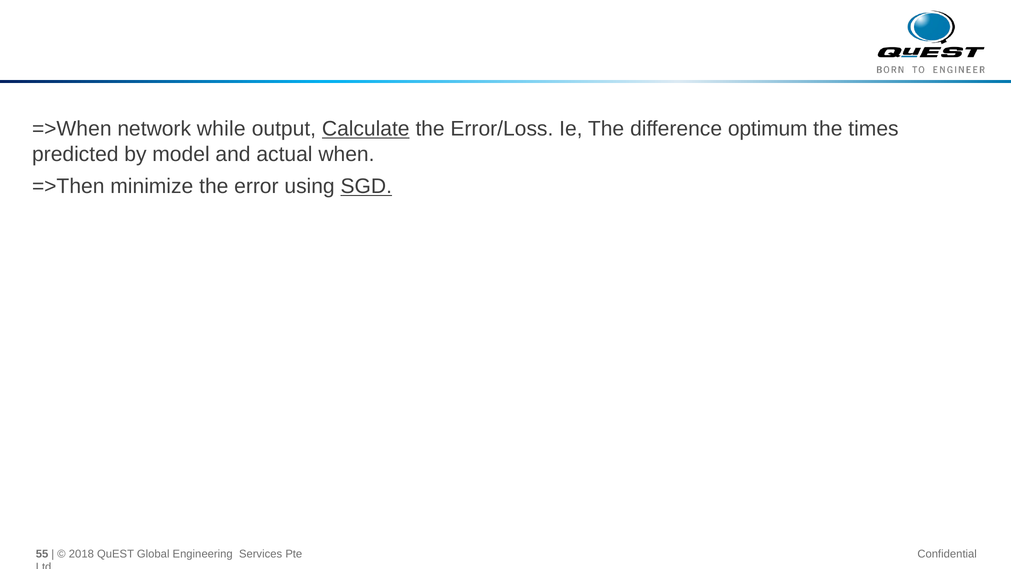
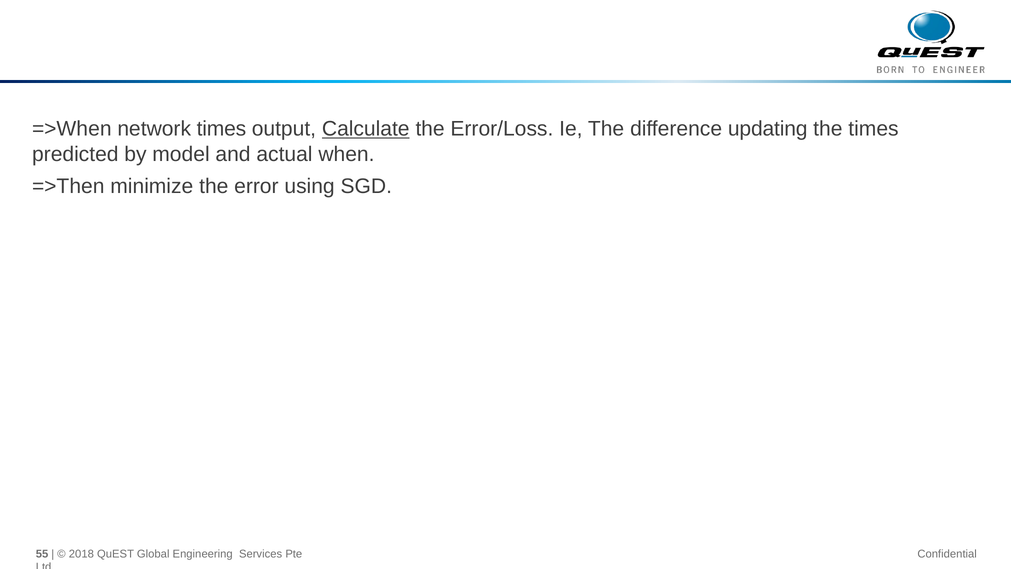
network while: while -> times
optimum: optimum -> updating
SGD underline: present -> none
